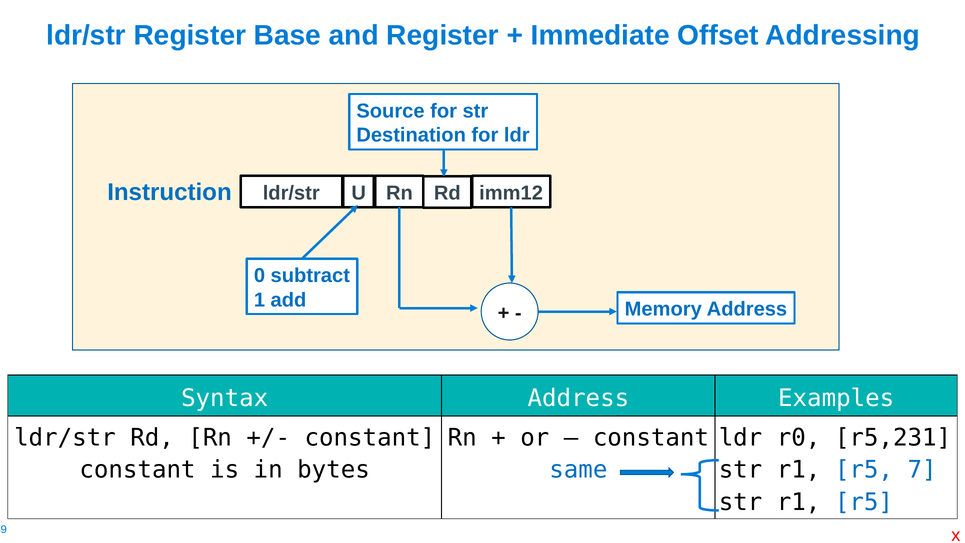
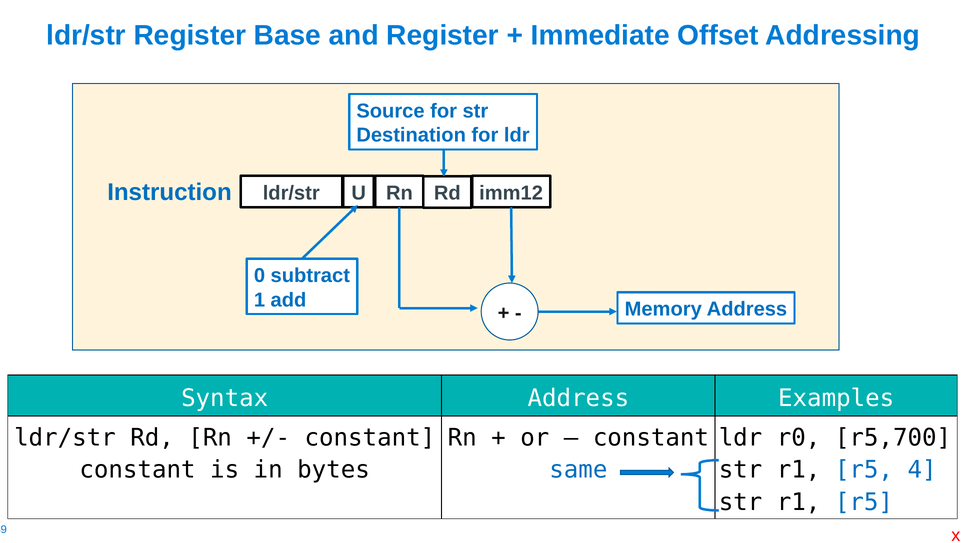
r5,231: r5,231 -> r5,700
7: 7 -> 4
